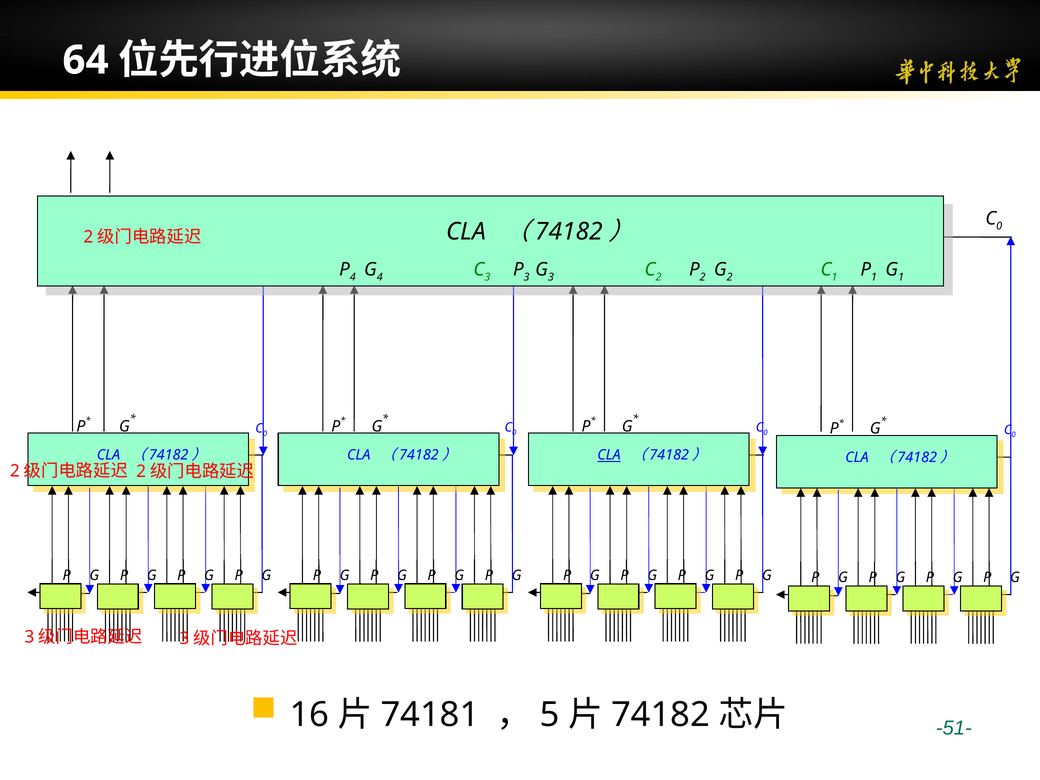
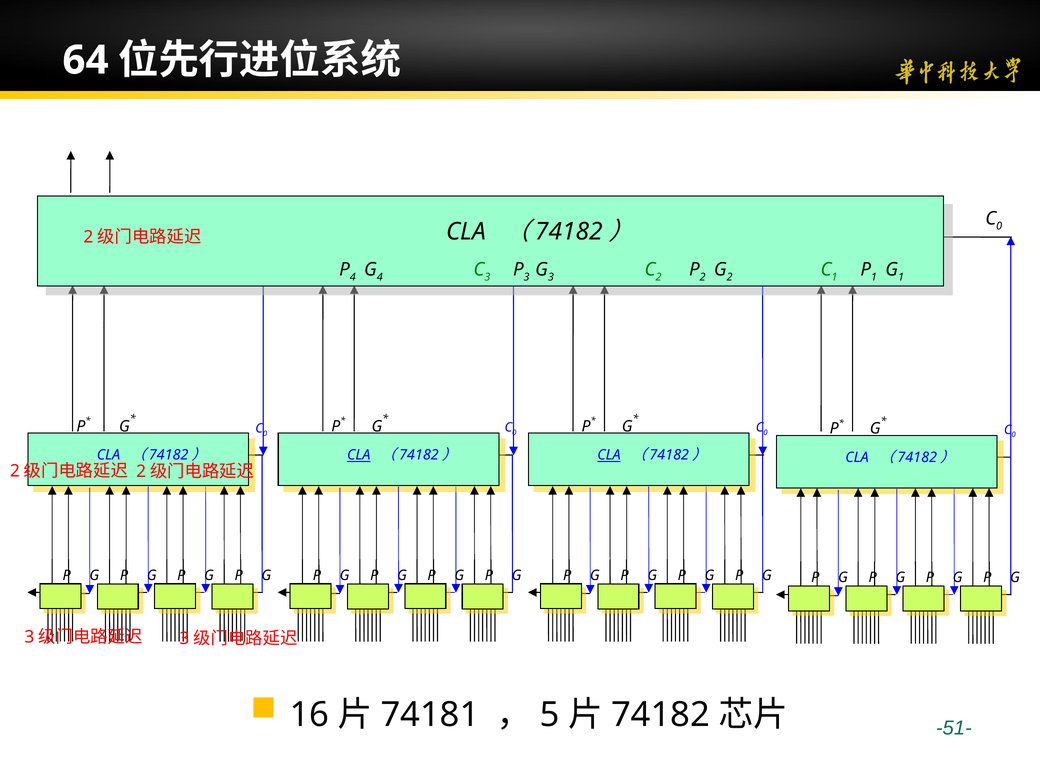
CLA at (359, 455) underline: none -> present
